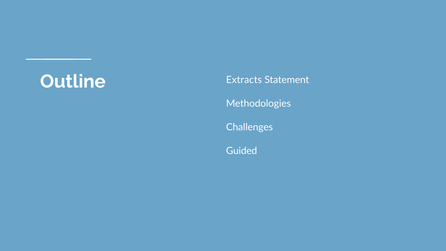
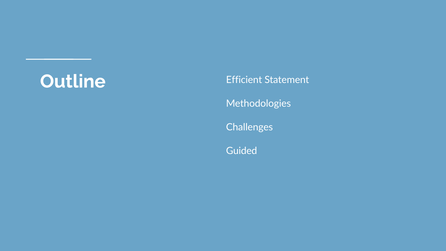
Extracts: Extracts -> Efficient
